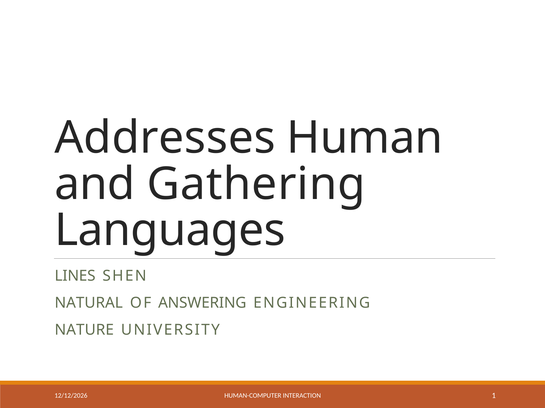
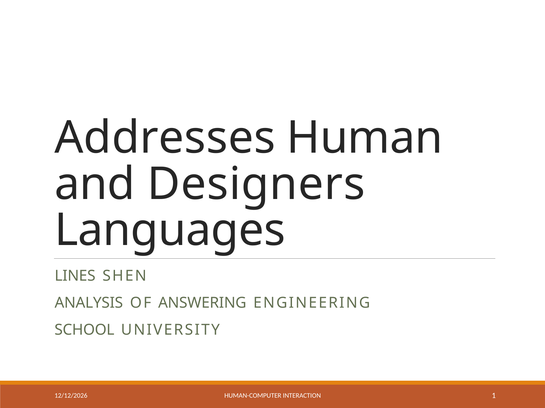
Gathering: Gathering -> Designers
NATURAL: NATURAL -> ANALYSIS
NATURE: NATURE -> SCHOOL
